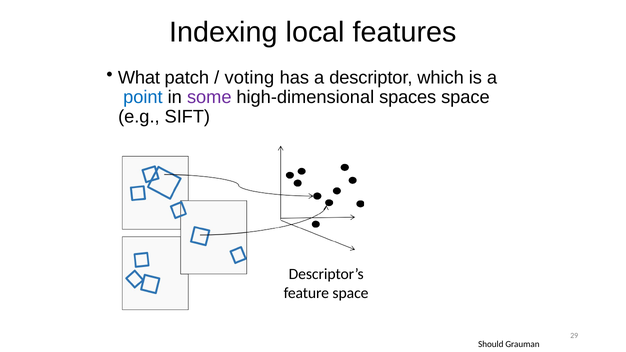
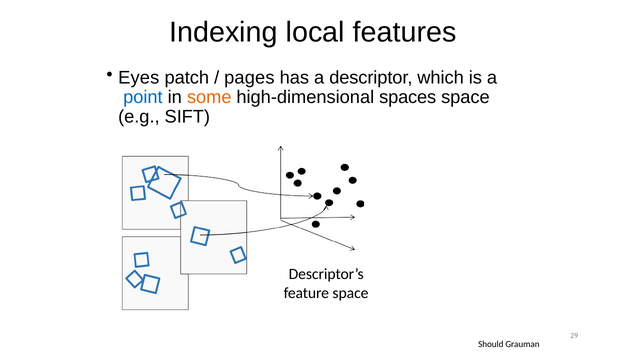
What: What -> Eyes
voting: voting -> pages
some colour: purple -> orange
